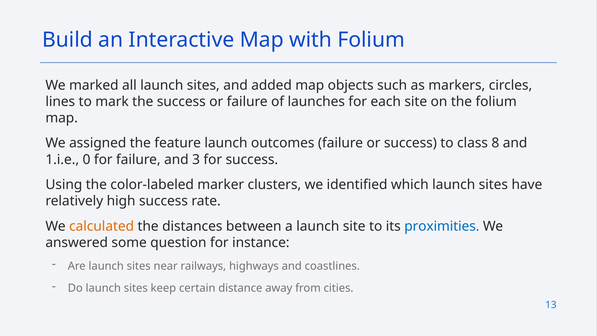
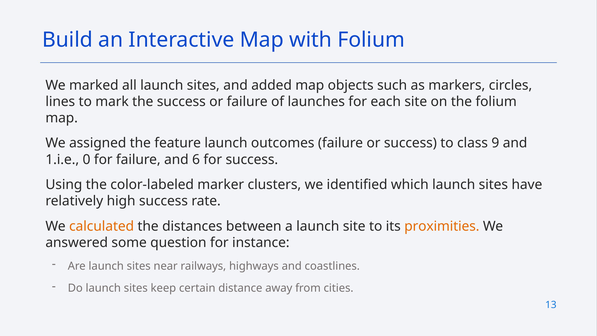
8: 8 -> 9
3: 3 -> 6
proximities colour: blue -> orange
